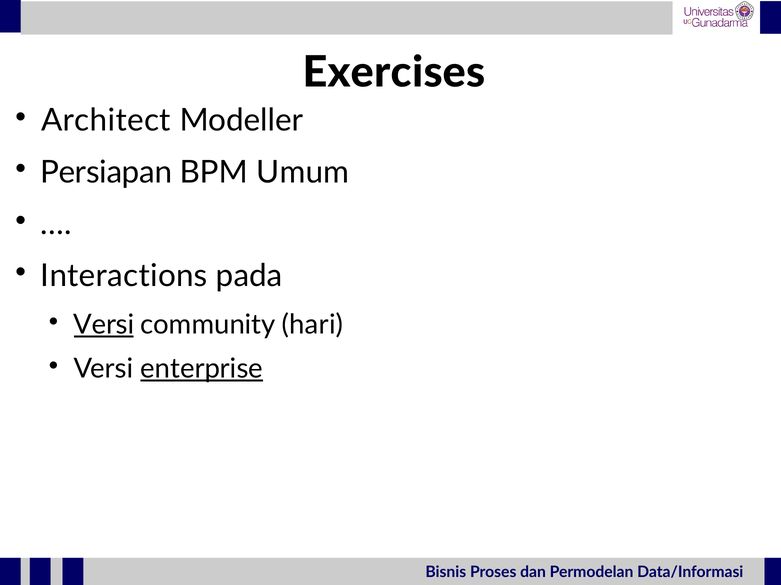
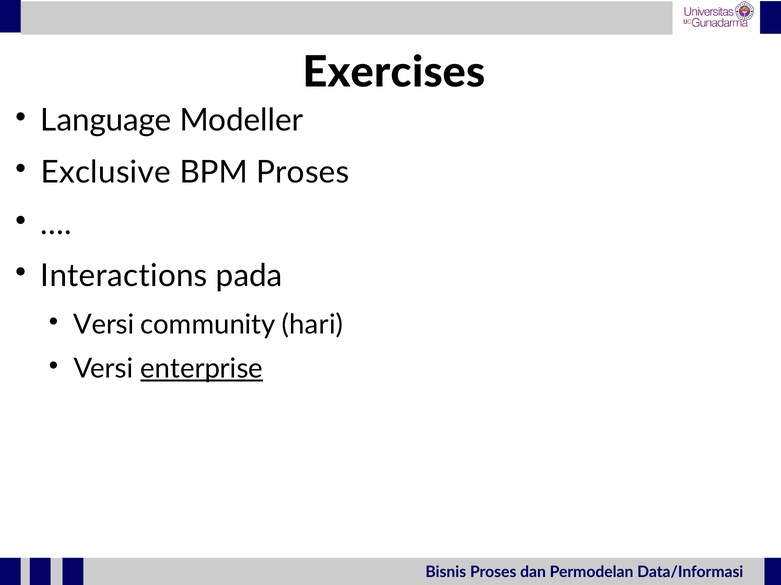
Architect: Architect -> Language
Persiapan: Persiapan -> Exclusive
BPM Umum: Umum -> Proses
Versi at (104, 325) underline: present -> none
